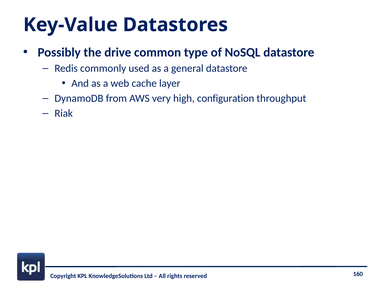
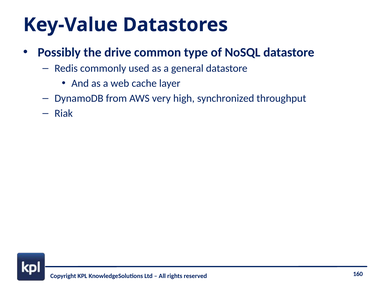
configuration: configuration -> synchronized
